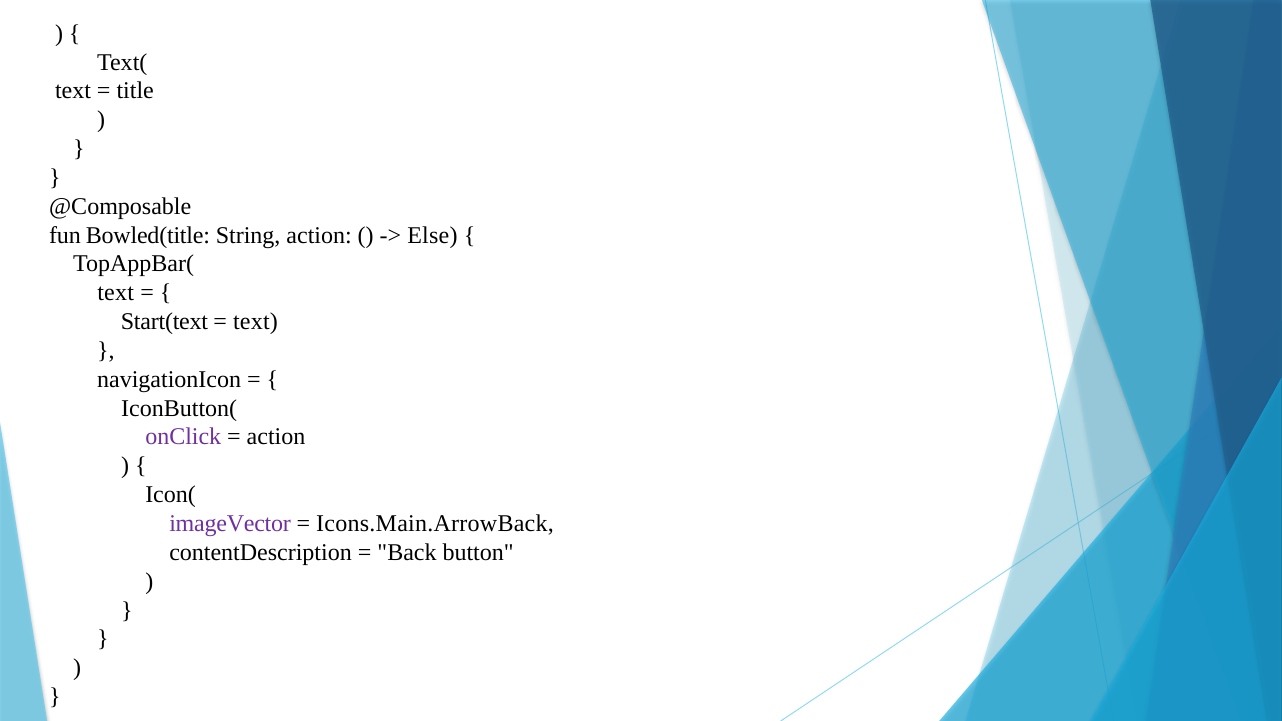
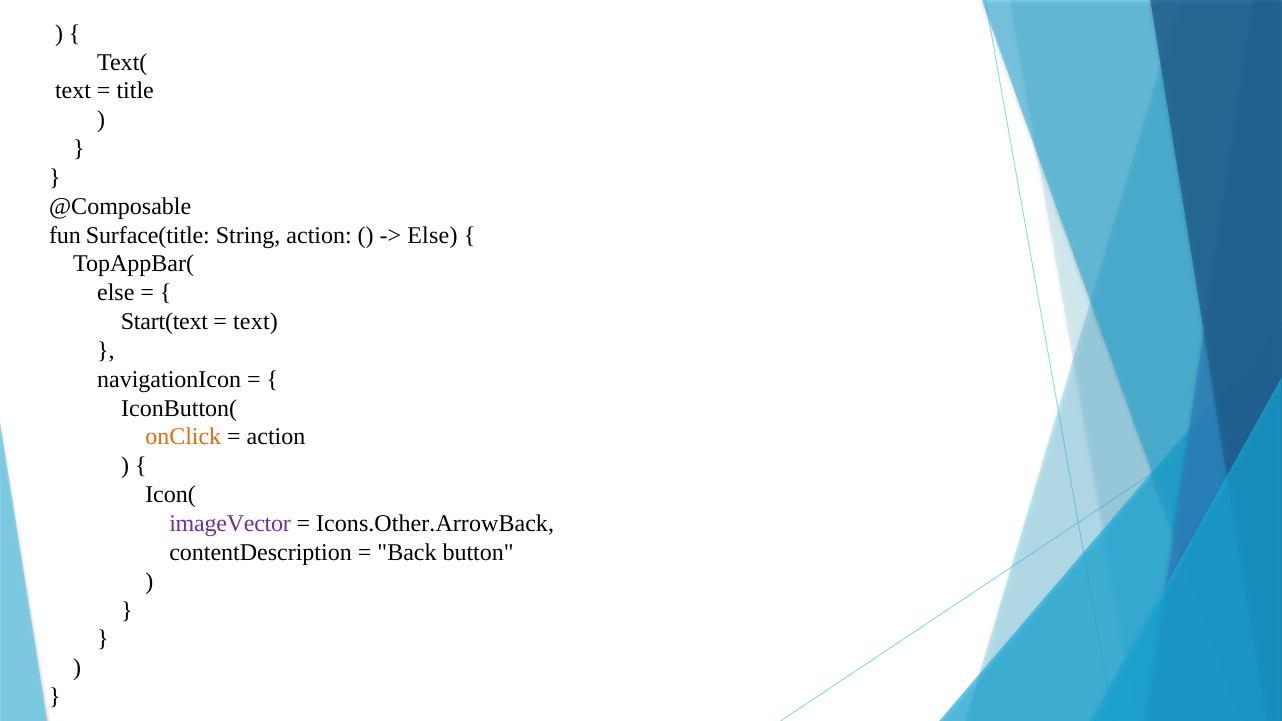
Bowled(title: Bowled(title -> Surface(title
text at (116, 293): text -> else
onClick colour: purple -> orange
Icons.Main.ArrowBack: Icons.Main.ArrowBack -> Icons.Other.ArrowBack
